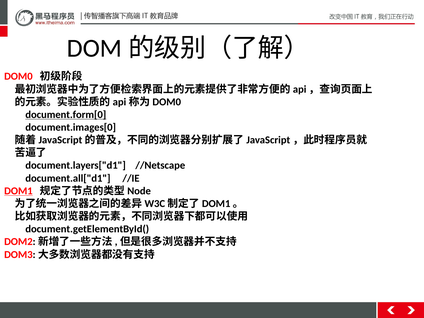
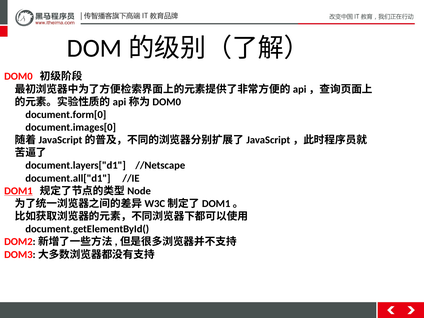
document.form[0 underline: present -> none
